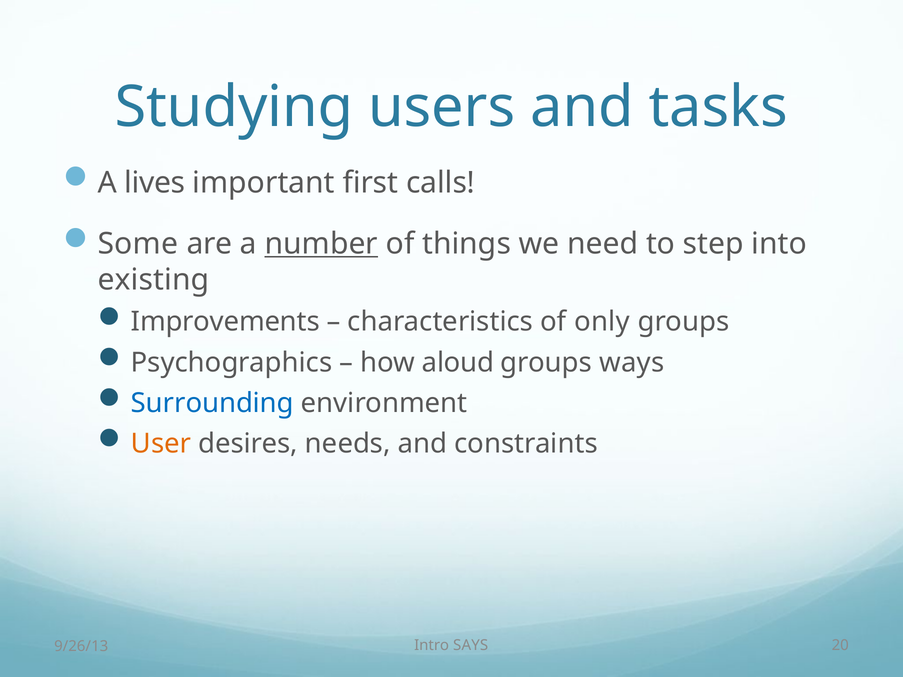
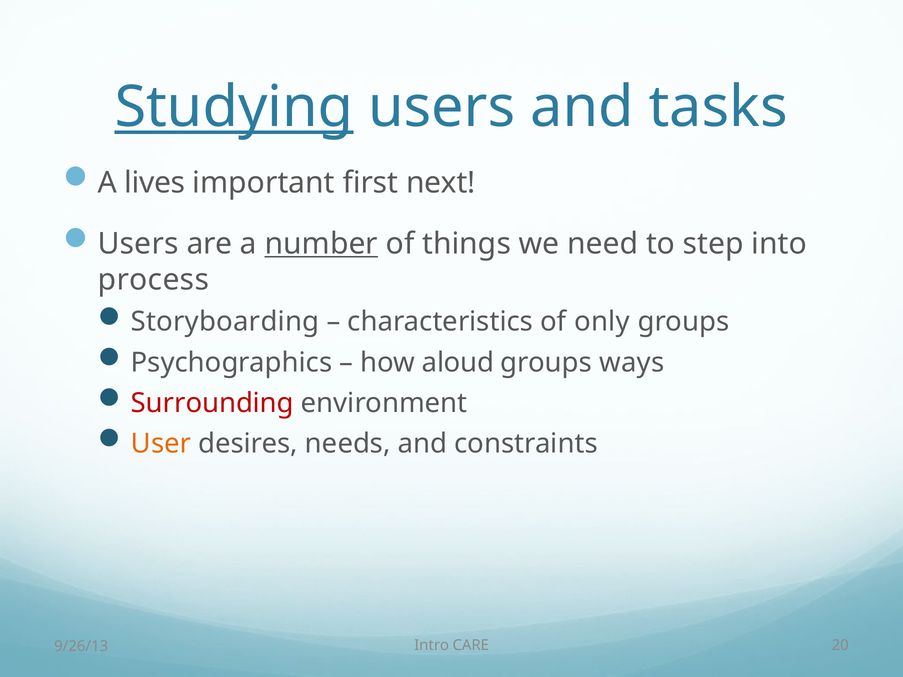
Studying underline: none -> present
calls: calls -> next
Some at (138, 244): Some -> Users
existing: existing -> process
Improvements: Improvements -> Storyboarding
Surrounding colour: blue -> red
SAYS: SAYS -> CARE
